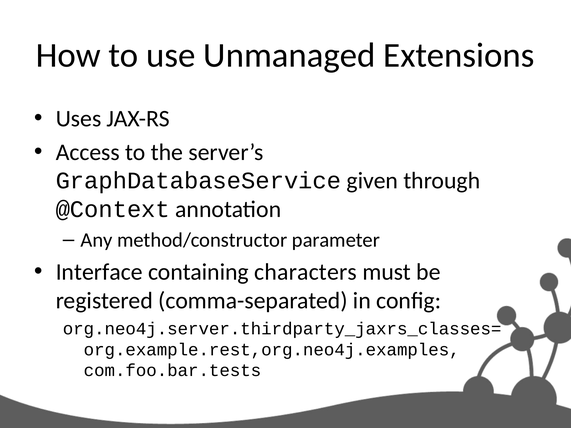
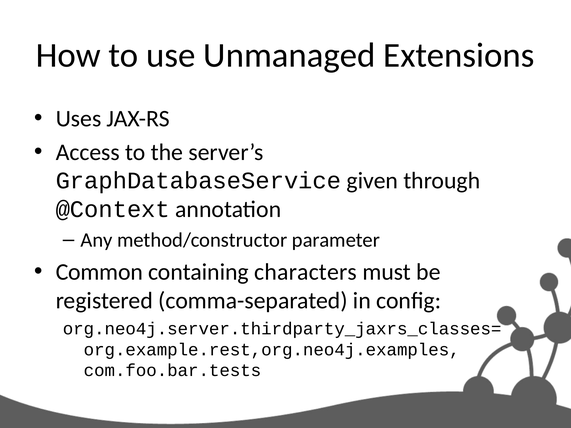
Interface: Interface -> Common
